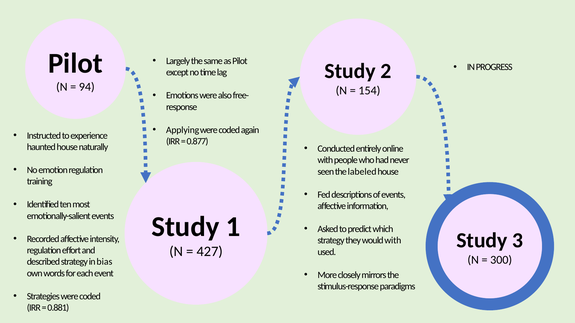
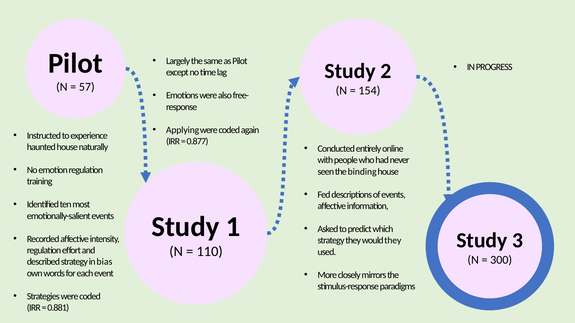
94: 94 -> 57
labeled: labeled -> binding
would with: with -> they
427: 427 -> 110
